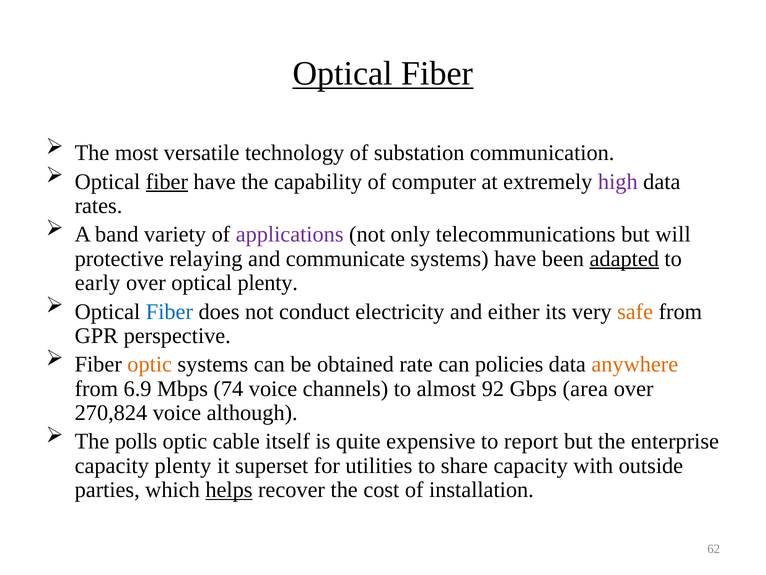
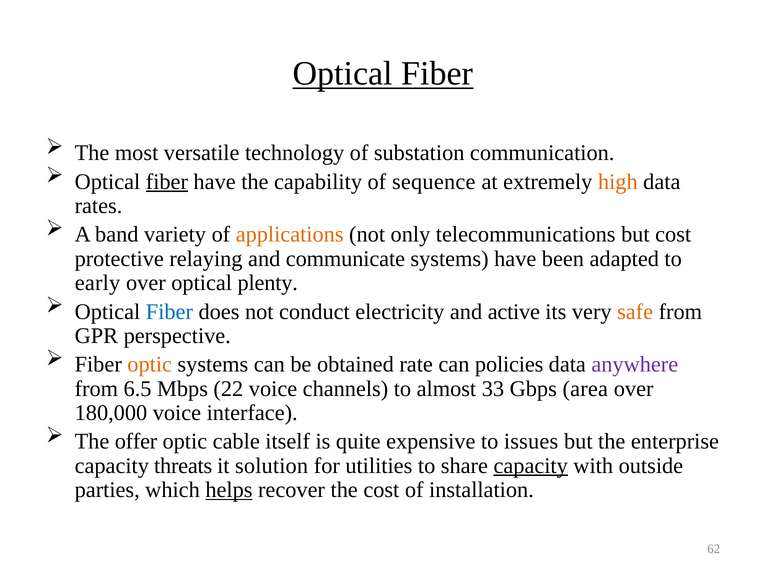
computer: computer -> sequence
high colour: purple -> orange
applications colour: purple -> orange
but will: will -> cost
adapted underline: present -> none
either: either -> active
anywhere colour: orange -> purple
6.9: 6.9 -> 6.5
74: 74 -> 22
92: 92 -> 33
270,824: 270,824 -> 180,000
although: although -> interface
polls: polls -> offer
report: report -> issues
capacity plenty: plenty -> threats
superset: superset -> solution
capacity at (531, 465) underline: none -> present
